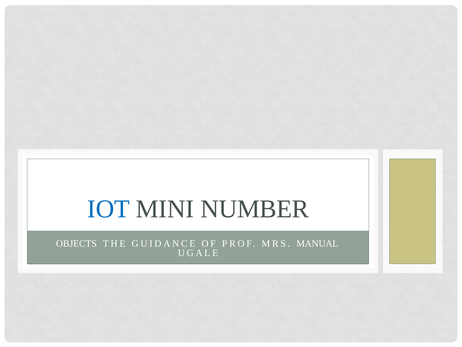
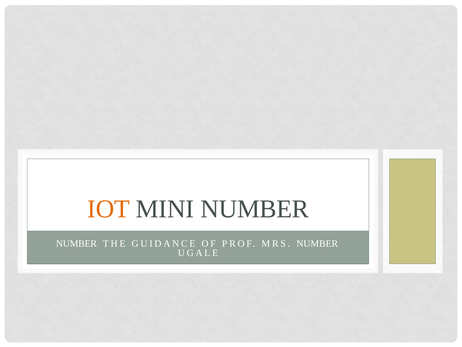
IOT colour: blue -> orange
OBJECTS at (76, 243): OBJECTS -> NUMBER
MRS MANUAL: MANUAL -> NUMBER
